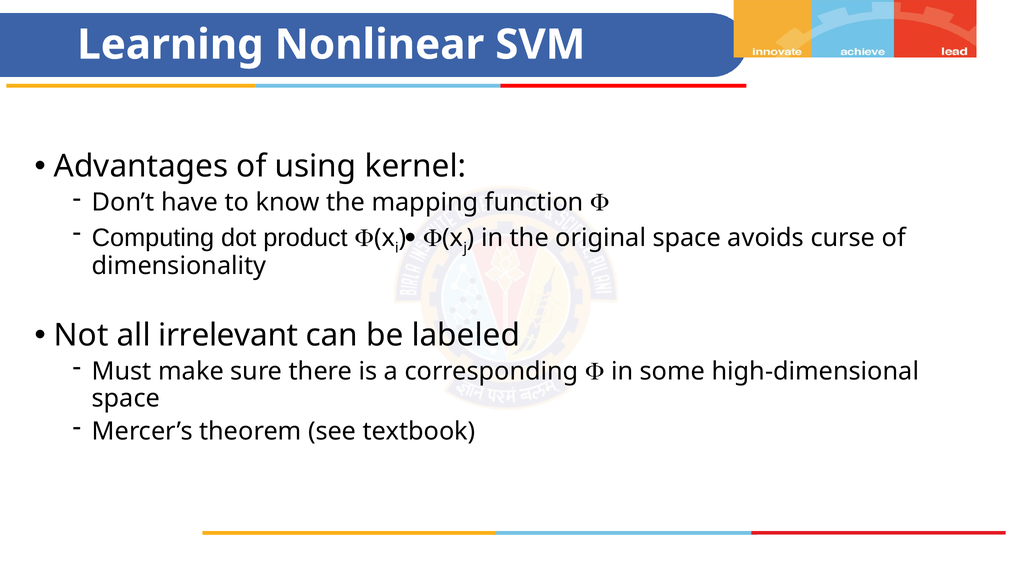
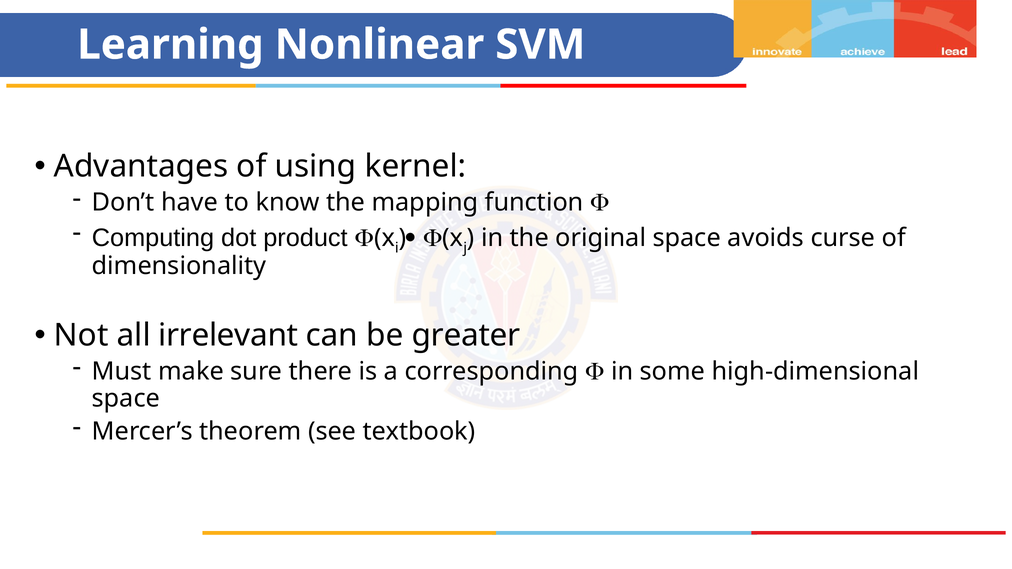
labeled: labeled -> greater
